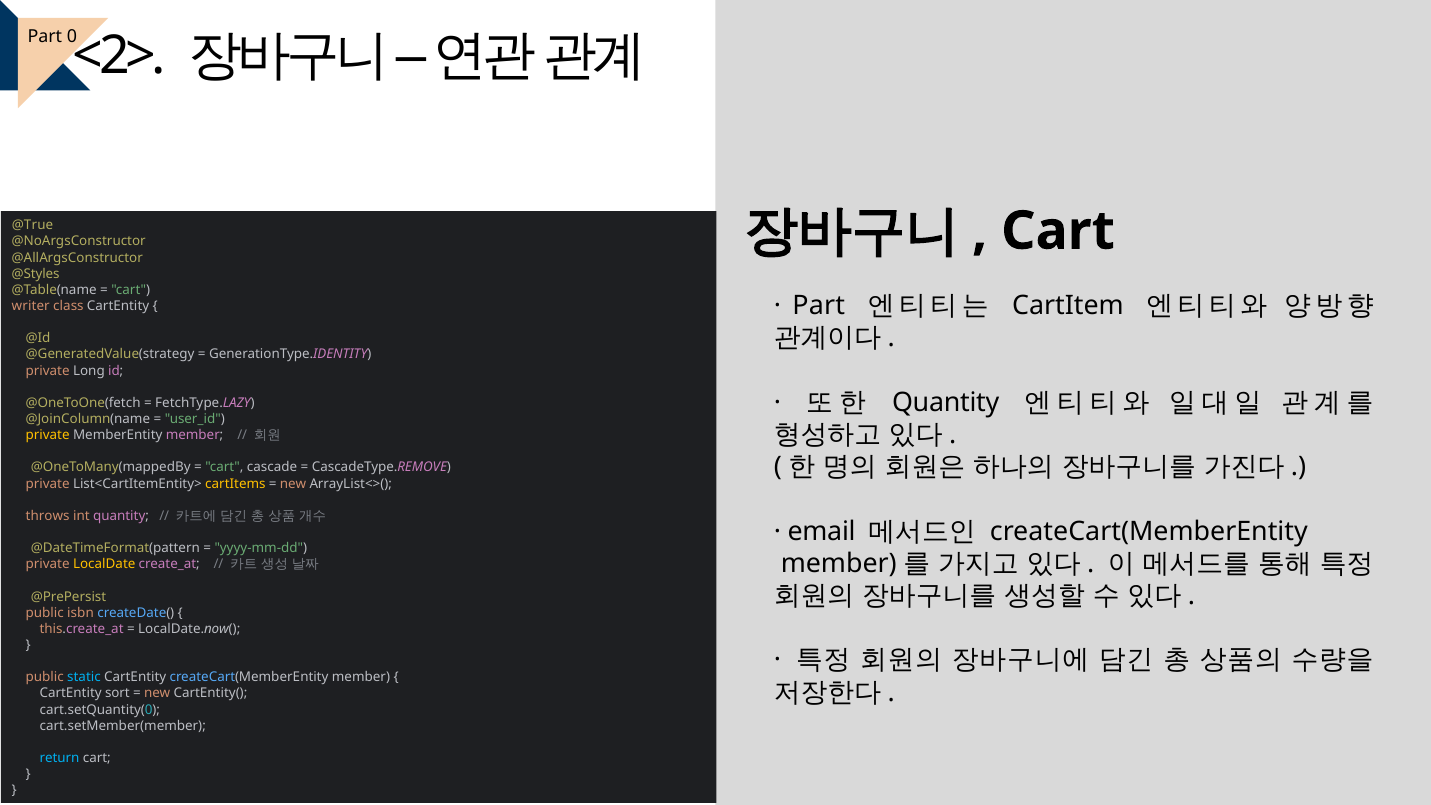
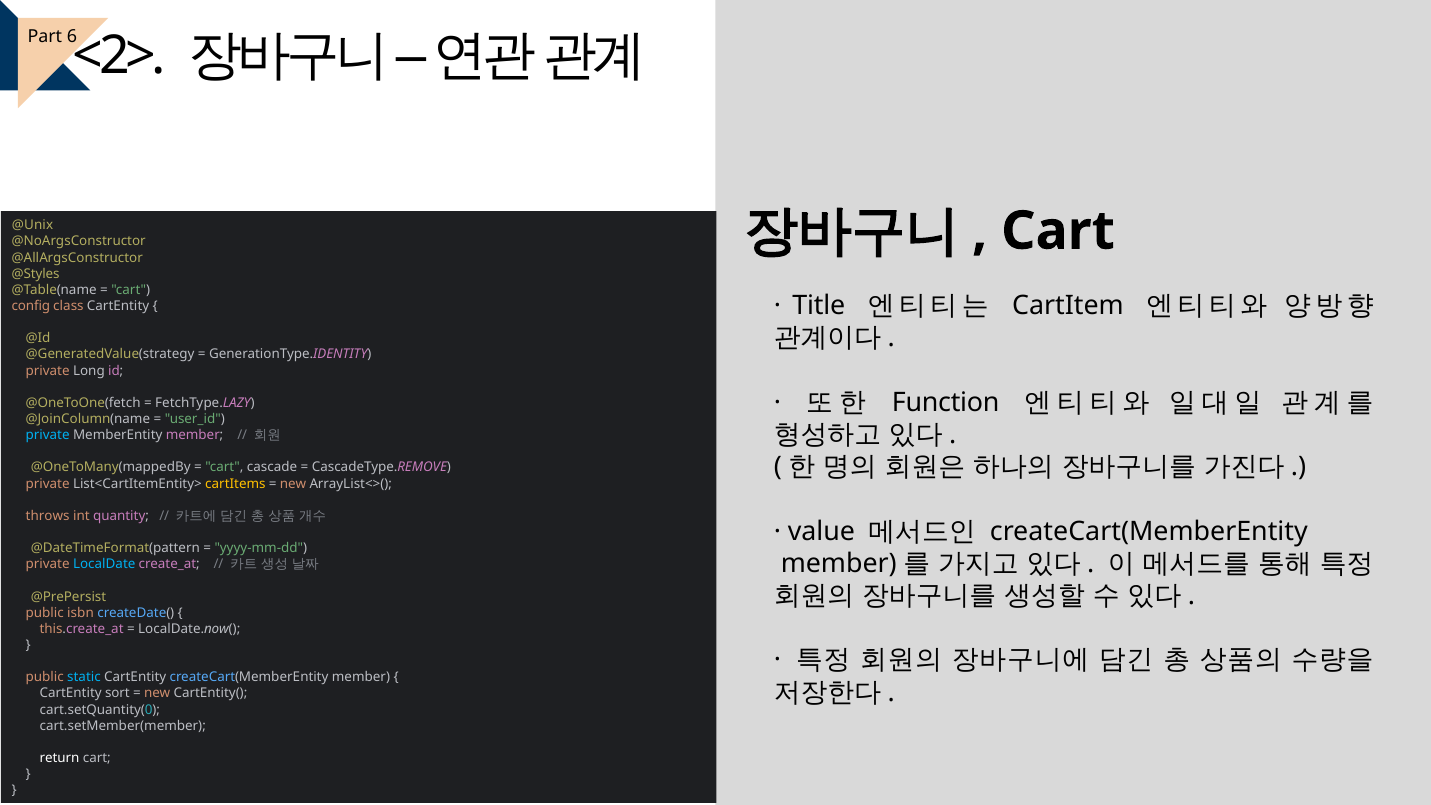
0: 0 -> 6
@True: @True -> @Unix
Part at (819, 306): Part -> Title
writer: writer -> config
Quantity at (946, 402): Quantity -> Function
private at (48, 435) colour: yellow -> light blue
email: email -> value
LocalDate colour: yellow -> light blue
return colour: light blue -> white
